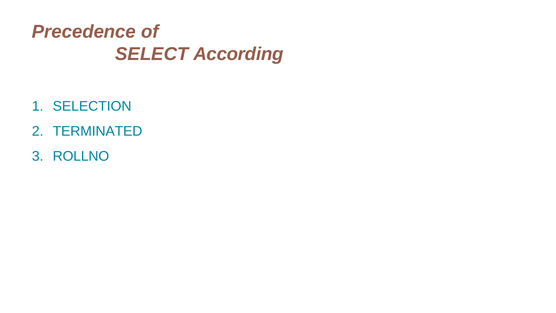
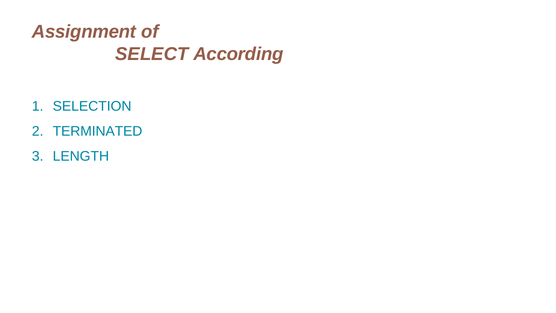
Precedence: Precedence -> Assignment
ROLLNO: ROLLNO -> LENGTH
